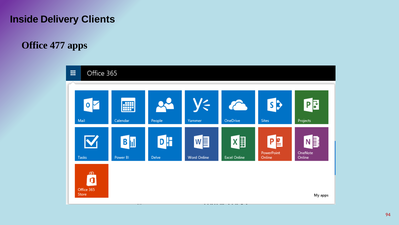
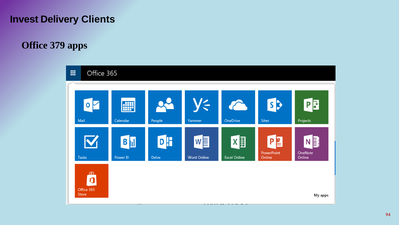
Inside: Inside -> Invest
477: 477 -> 379
